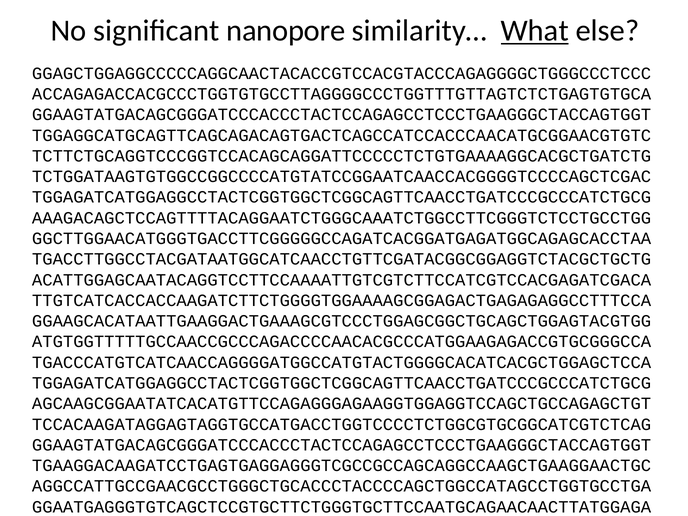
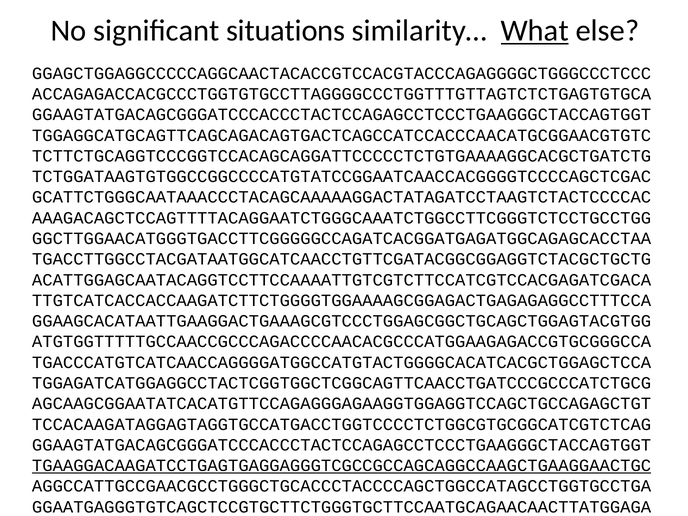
nanopore: nanopore -> situations
TGGAGATCATGGAGGCCTACTCGGTGGCTCGGCAGTTCAACCTGATCCCGCCCATCTGCG at (342, 197): TGGAGATCATGGAGGCCTACTCGGTGGCTCGGCAGTTCAACCTGATCCCGCCCATCTGCG -> GCATTCTGGGCAATAAACCCTACAGCAAAAAGGACTATAGATCCTAAGTCTACTCCCCAC
TGAAGGACAAGATCCTGAGTGAGGAGGGTCGCCGCCAGCAGGCCAAGCTGAAGGAACTGC underline: none -> present
